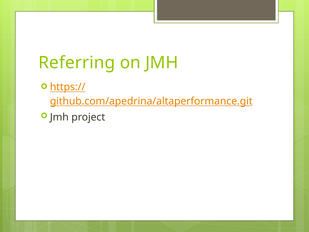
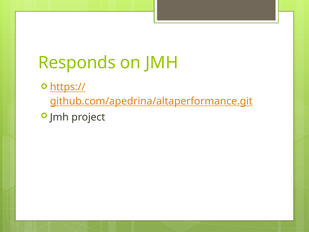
Referring: Referring -> Responds
